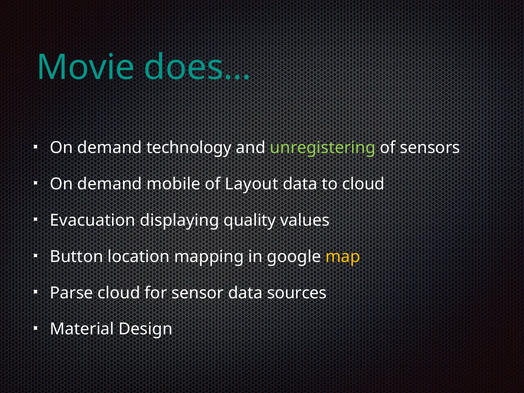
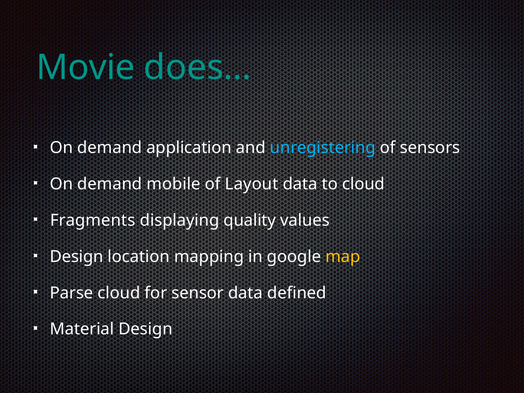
technology: technology -> application
unregistering colour: light green -> light blue
Evacuation: Evacuation -> Fragments
Button at (77, 257): Button -> Design
sources: sources -> defined
